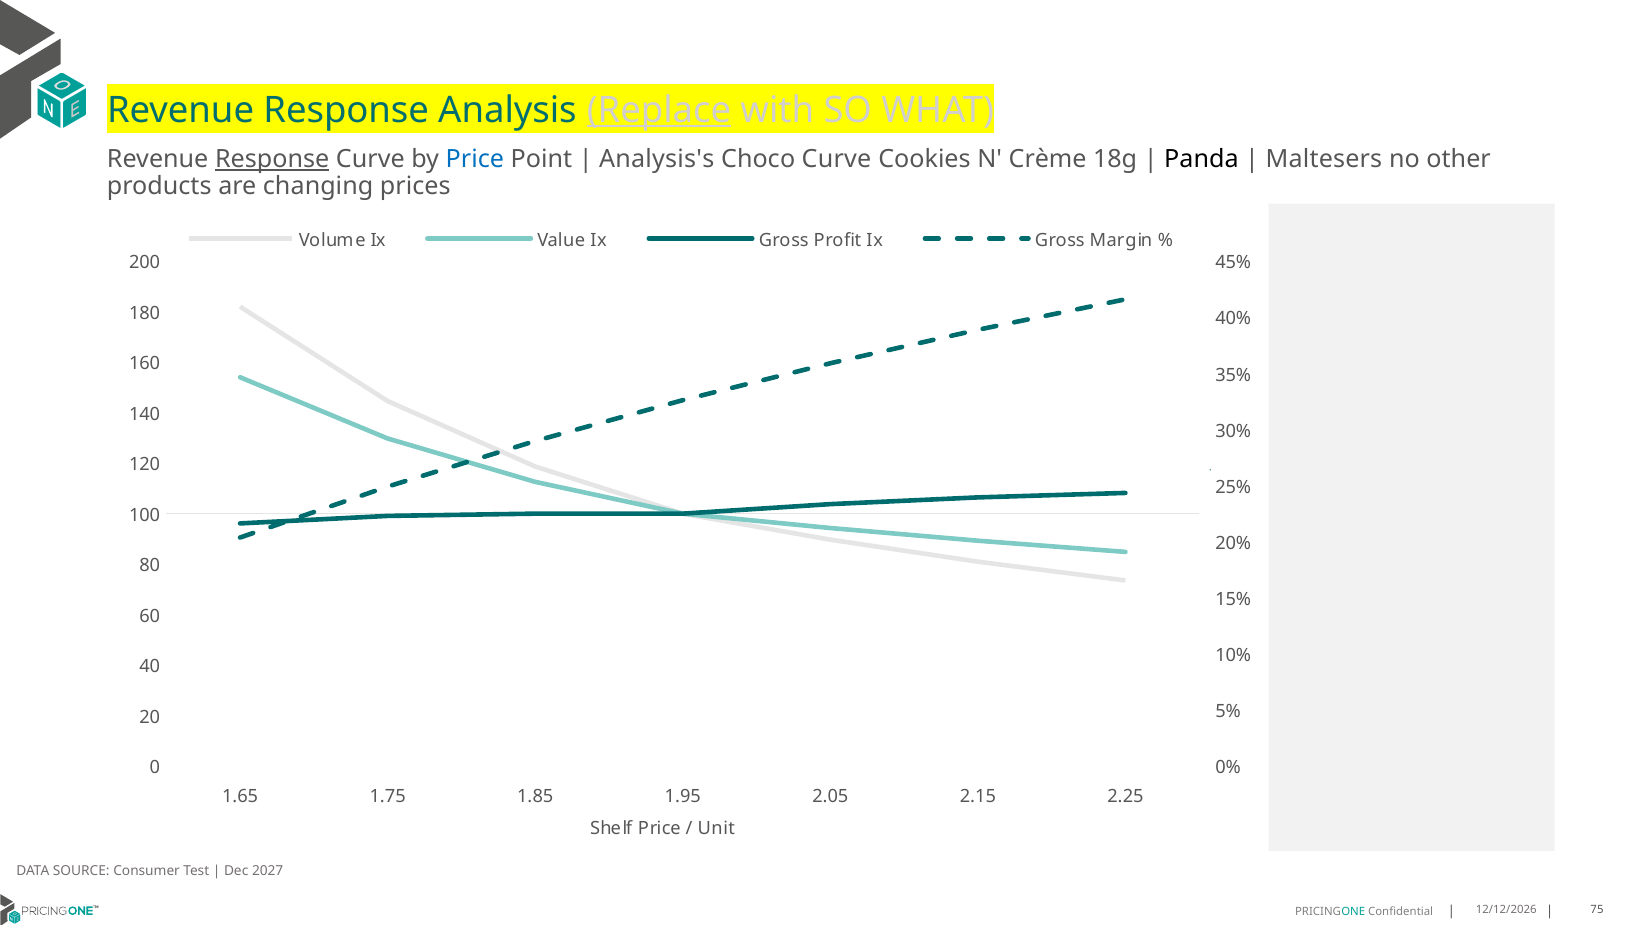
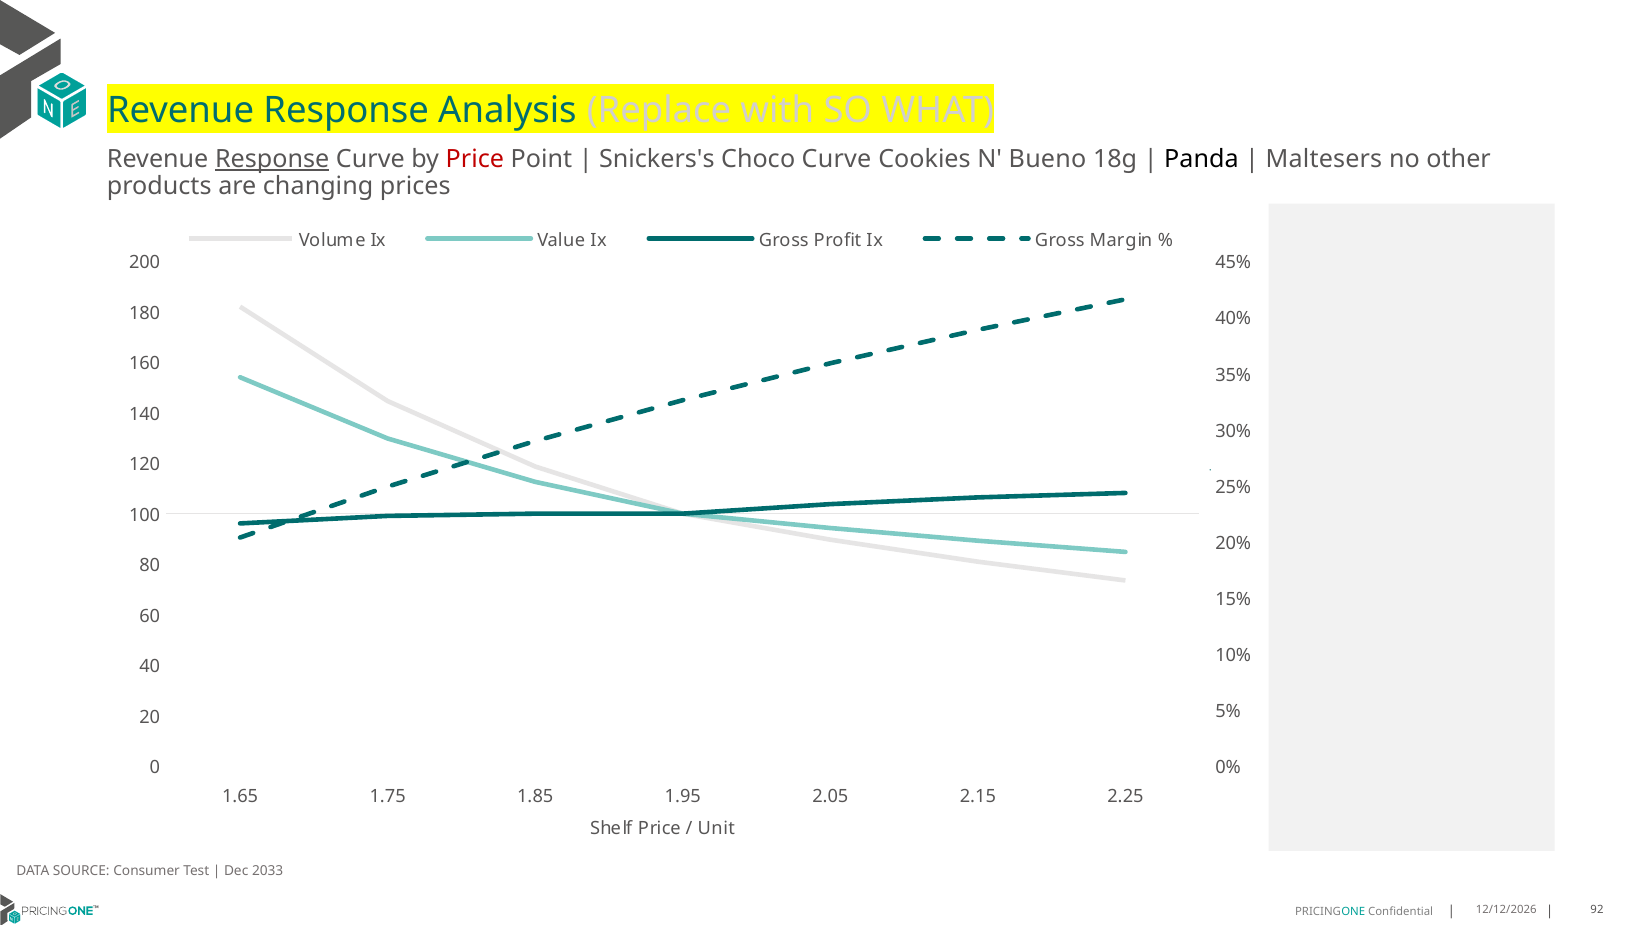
Replace underline: present -> none
Price at (475, 159) colour: blue -> red
Analysis's: Analysis's -> Snickers's
Crème: Crème -> Bueno
2027: 2027 -> 2033
75: 75 -> 92
